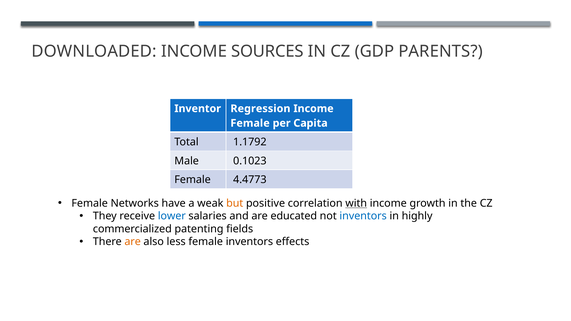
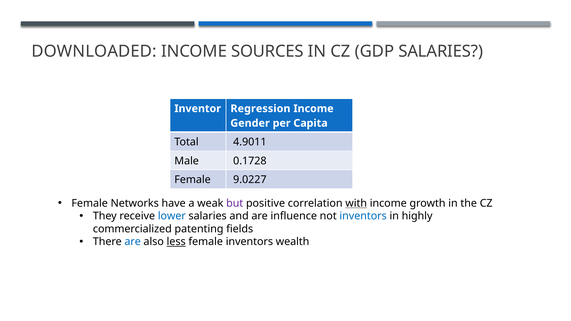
GDP PARENTS: PARENTS -> SALARIES
Female at (250, 123): Female -> Gender
1.1792: 1.1792 -> 4.9011
0.1023: 0.1023 -> 0.1728
4.4773: 4.4773 -> 9.0227
but colour: orange -> purple
educated: educated -> influence
are at (133, 242) colour: orange -> blue
less underline: none -> present
effects: effects -> wealth
